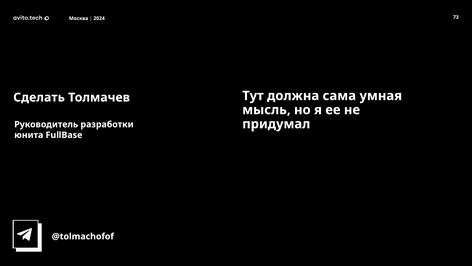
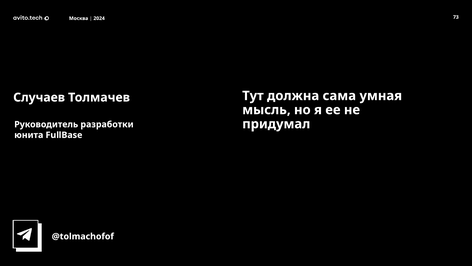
Сделать: Сделать -> Случаев
